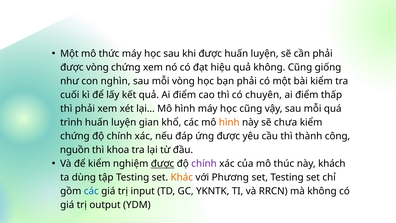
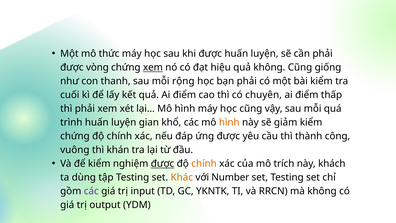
xem at (153, 67) underline: none -> present
nghìn: nghìn -> thanh
mỗi vòng: vòng -> rộng
chưa: chưa -> giảm
nguồn: nguồn -> vuông
khoa: khoa -> khán
chính at (204, 164) colour: purple -> orange
thúc: thúc -> trích
Phương: Phương -> Number
các at (91, 191) colour: blue -> purple
